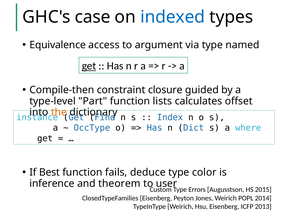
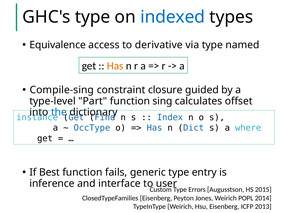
GHC's case: case -> type
argument: argument -> derivative
get at (89, 66) underline: present -> none
Has at (115, 66) colour: black -> orange
Compile-then: Compile-then -> Compile-sing
lists: lists -> sing
the colour: orange -> blue
deduce: deduce -> generic
color: color -> entry
theorem: theorem -> interface
